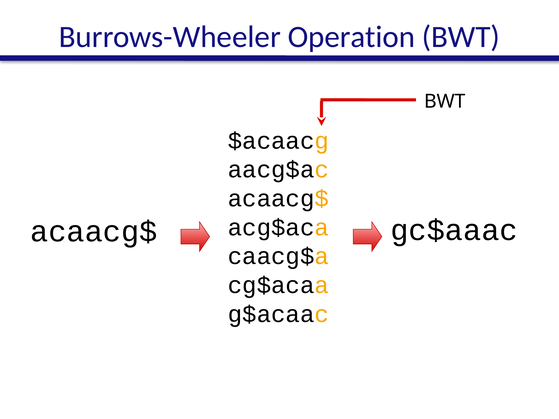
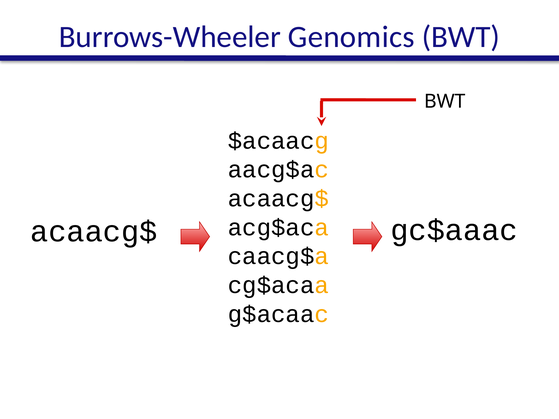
Operation: Operation -> Genomics
